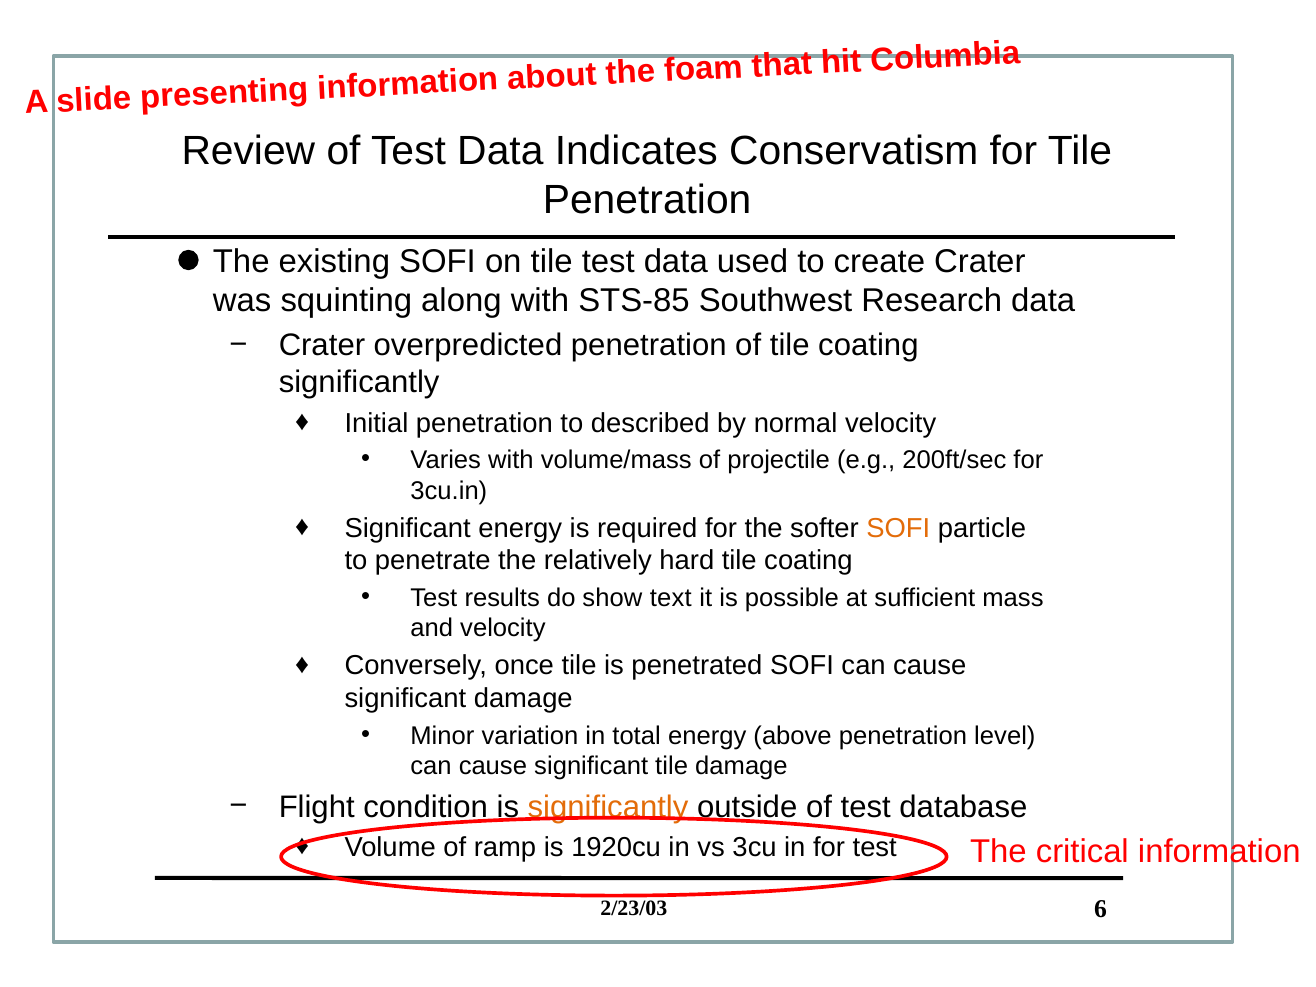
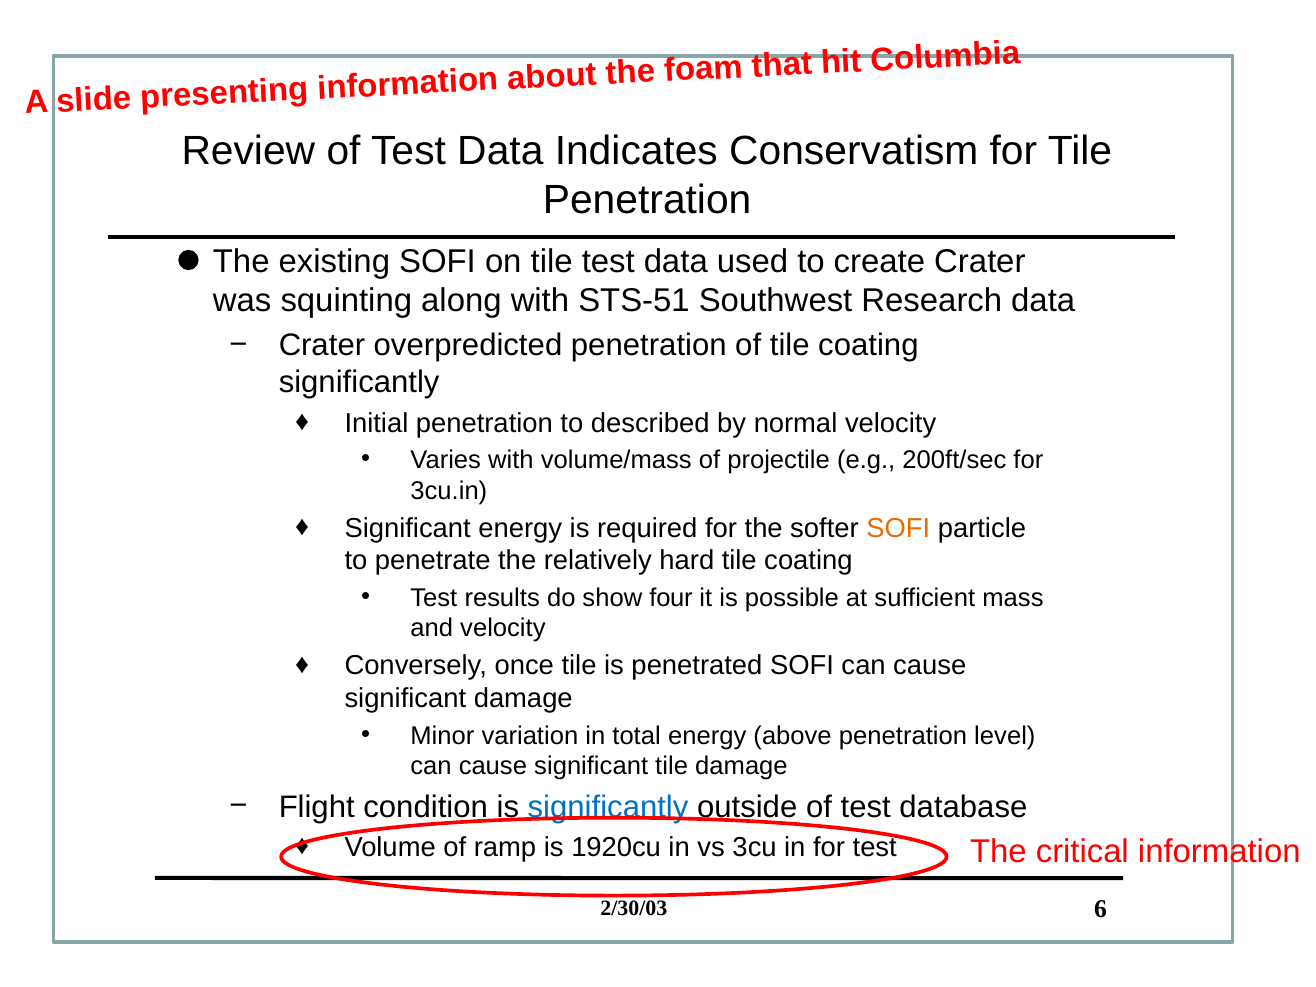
STS-85: STS-85 -> STS-51
text: text -> four
significantly at (608, 807) colour: orange -> blue
2/23/03: 2/23/03 -> 2/30/03
